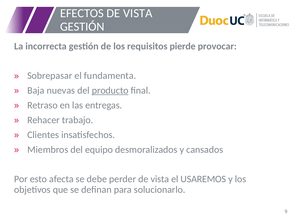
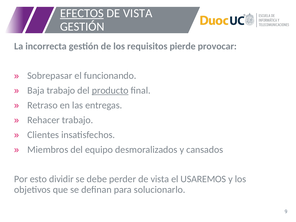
EFECTOS underline: none -> present
fundamenta: fundamenta -> funcionando
Baja nuevas: nuevas -> trabajo
afecta: afecta -> dividir
